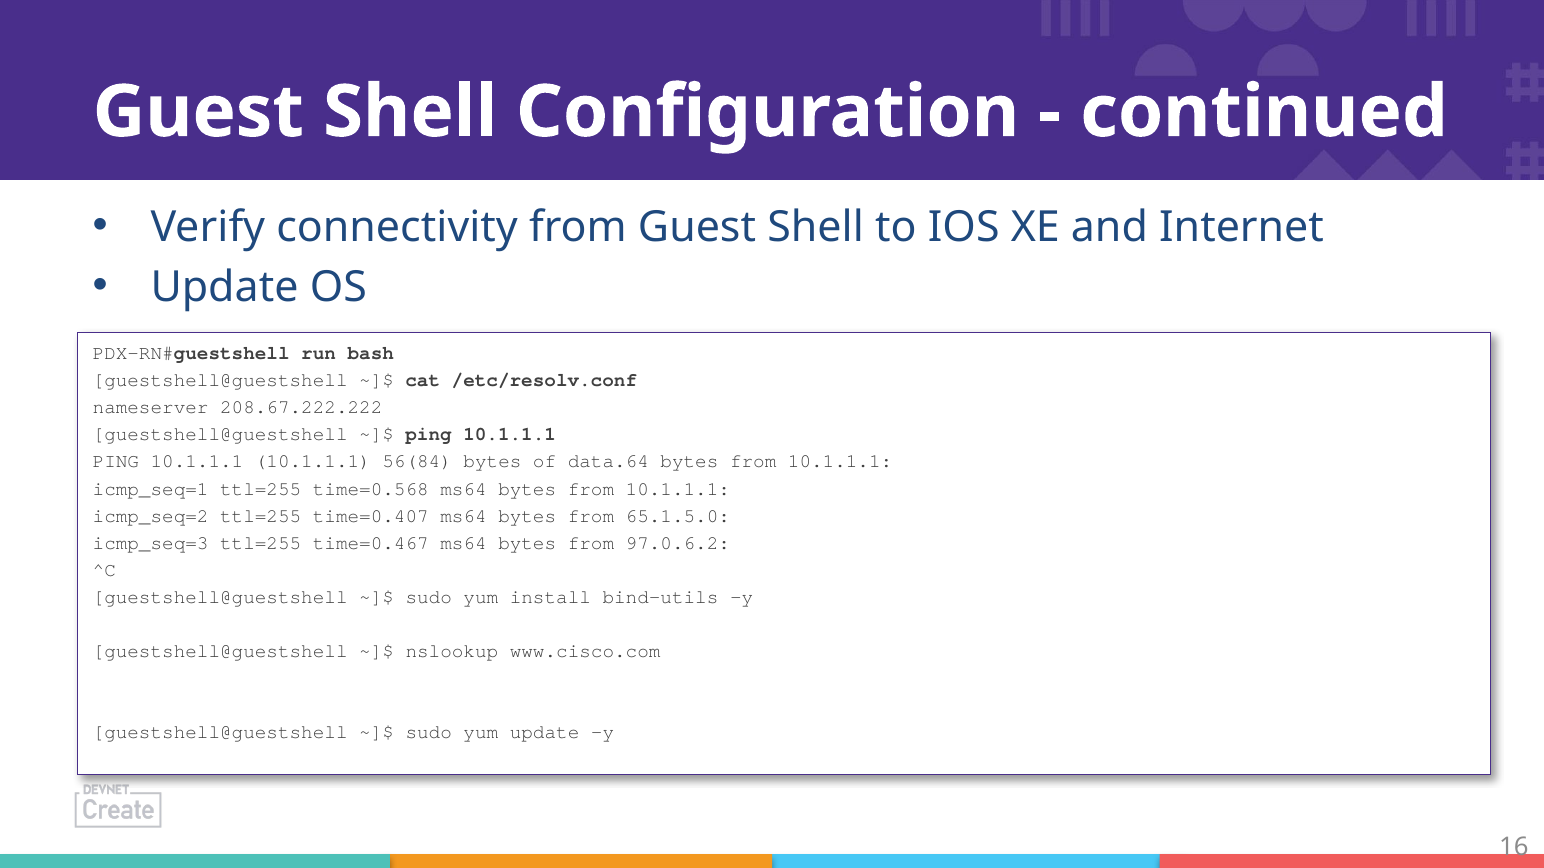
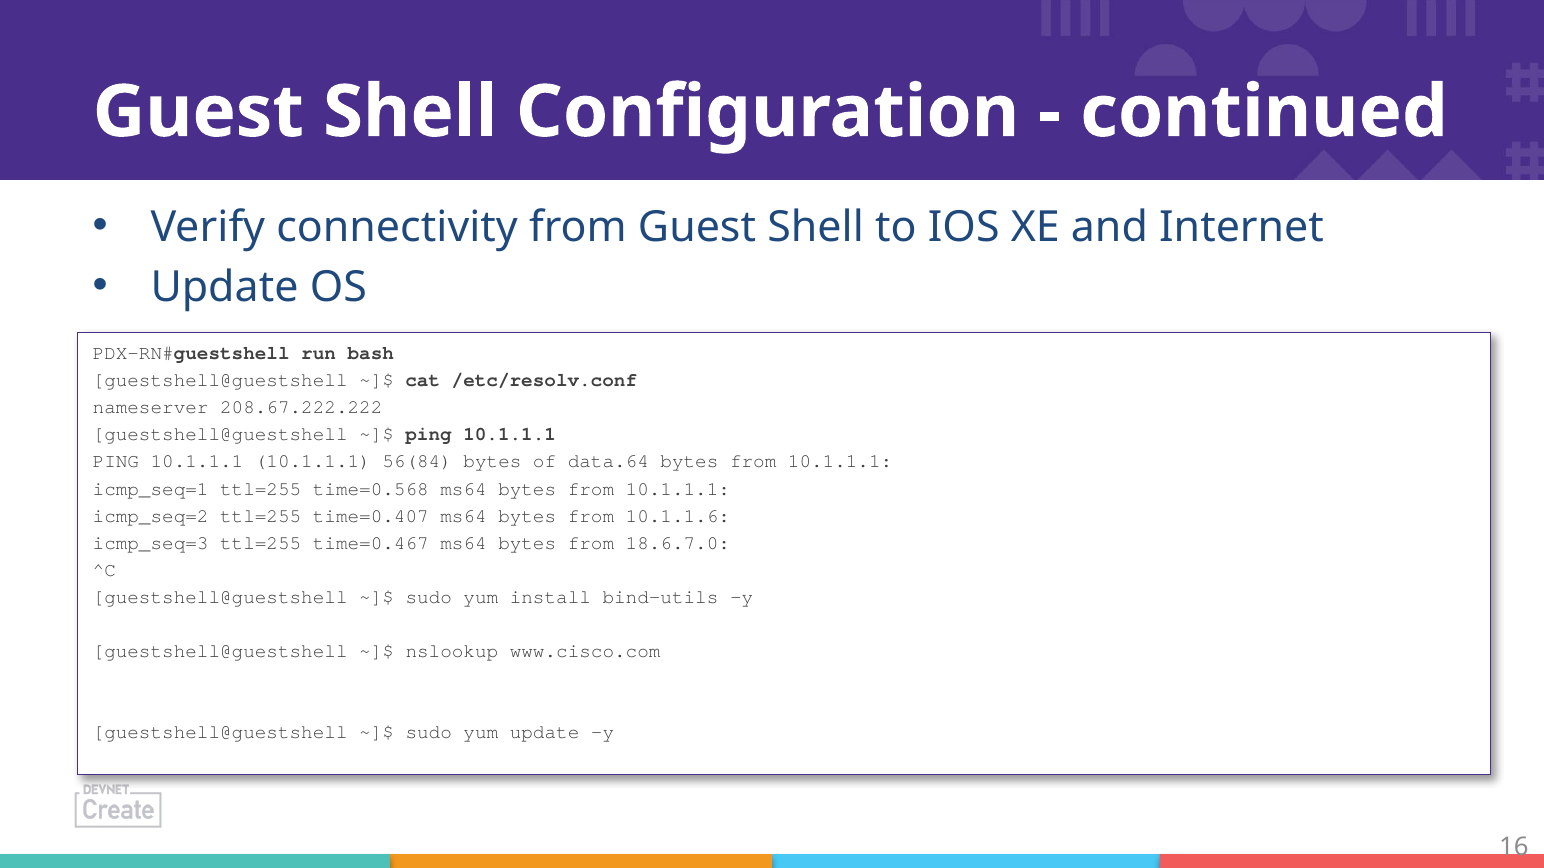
65.1.5.0: 65.1.5.0 -> 10.1.1.6
97.0.6.2: 97.0.6.2 -> 18.6.7.0
